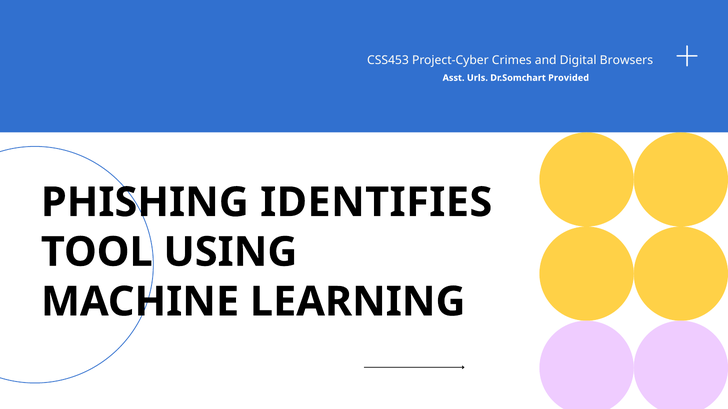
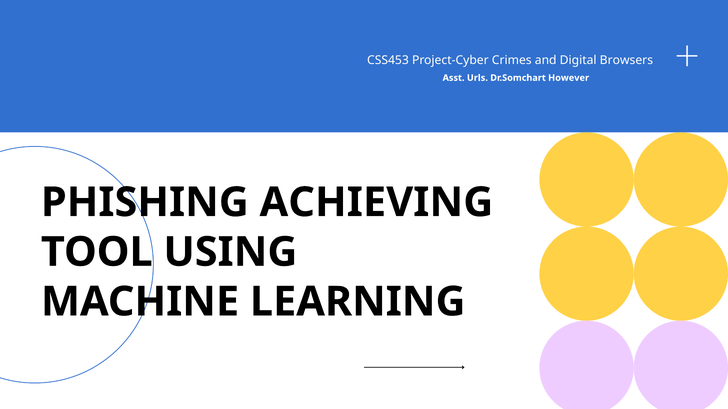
Provided: Provided -> However
IDENTIFIES: IDENTIFIES -> ACHIEVING
